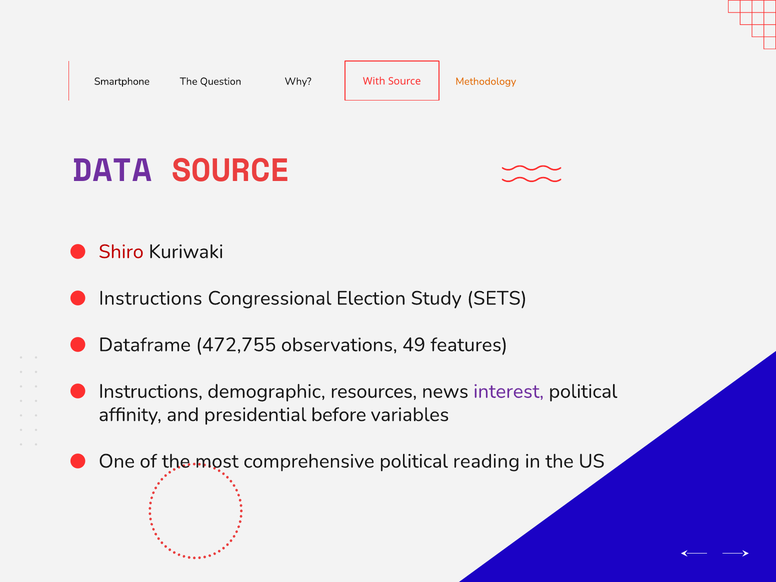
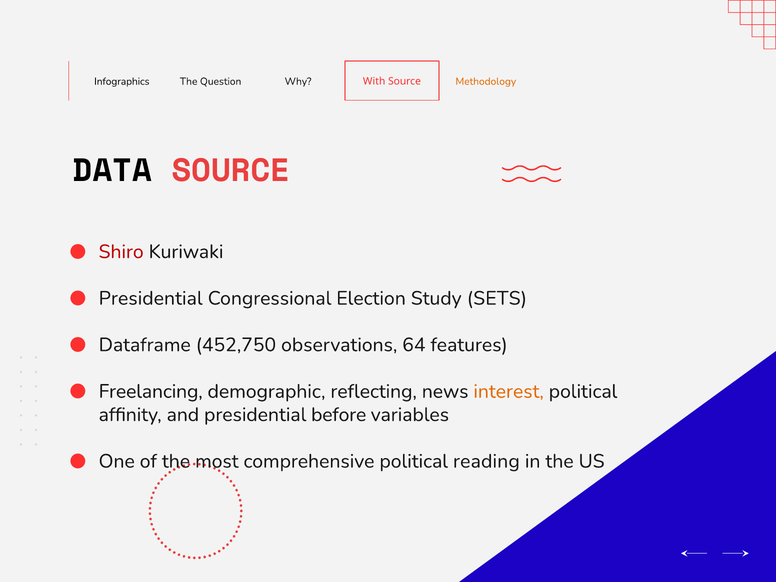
Smartphone: Smartphone -> Infographics
DATA colour: purple -> black
Instructions at (151, 298): Instructions -> Presidential
472,755: 472,755 -> 452,750
49: 49 -> 64
Instructions at (151, 391): Instructions -> Freelancing
resources: resources -> reflecting
interest colour: purple -> orange
